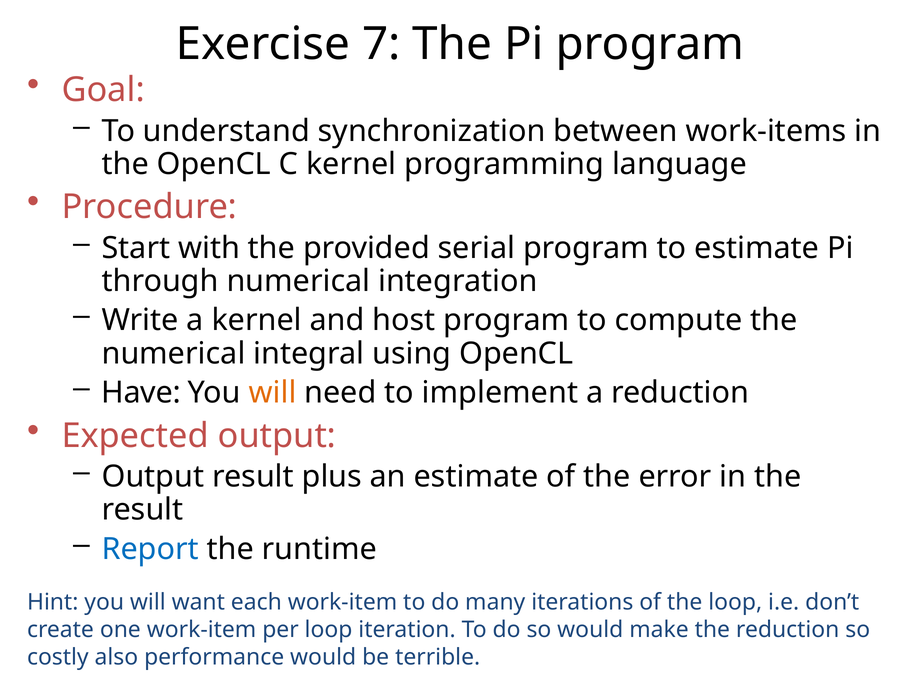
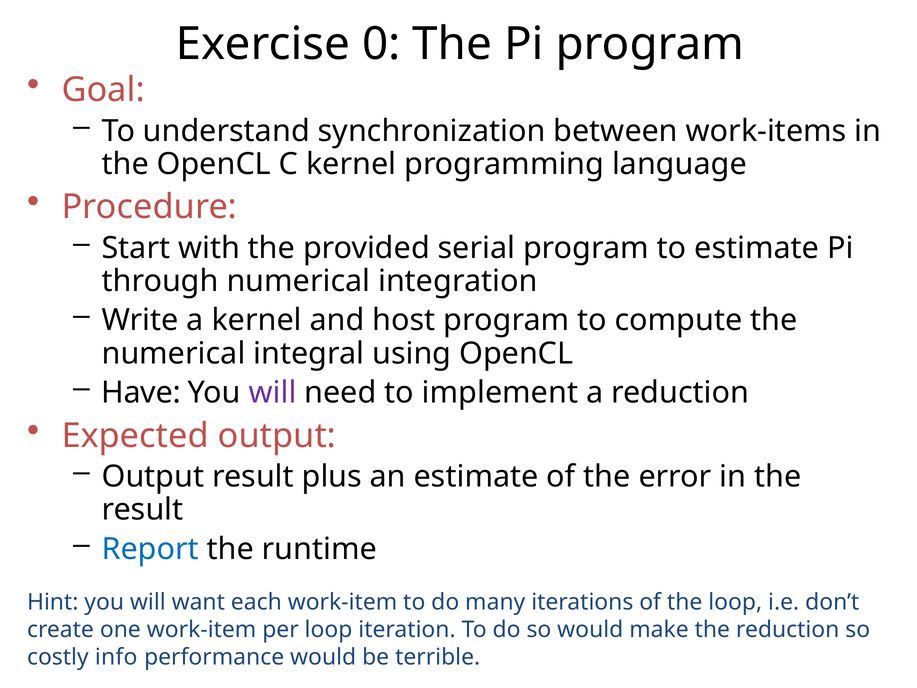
7: 7 -> 0
will at (273, 393) colour: orange -> purple
also: also -> info
